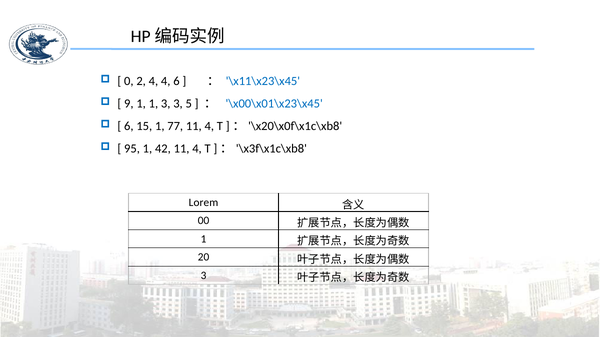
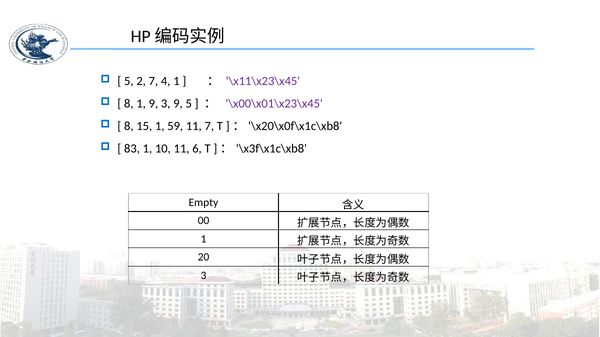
0 at (129, 81): 0 -> 5
2 4: 4 -> 7
4 6: 6 -> 1
\x11\x23\x45 colour: blue -> purple
9 at (129, 104): 9 -> 8
1 1: 1 -> 9
3 3: 3 -> 9
\x00\x01\x23\x45 colour: blue -> purple
6 at (129, 126): 6 -> 8
77: 77 -> 59
4 at (209, 126): 4 -> 7
95: 95 -> 83
42: 42 -> 10
4 at (197, 149): 4 -> 6
Lorem: Lorem -> Empty
